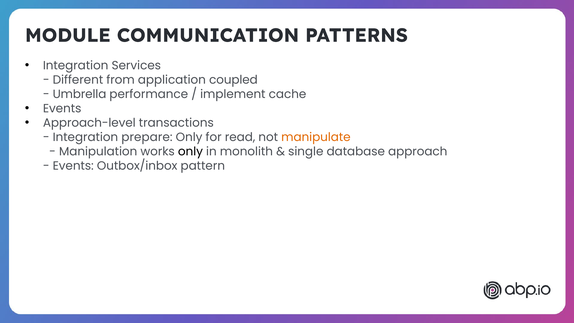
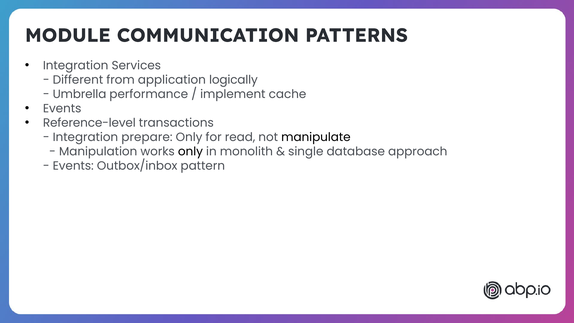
coupled: coupled -> logically
Approach-level: Approach-level -> Reference-level
manipulate colour: orange -> black
